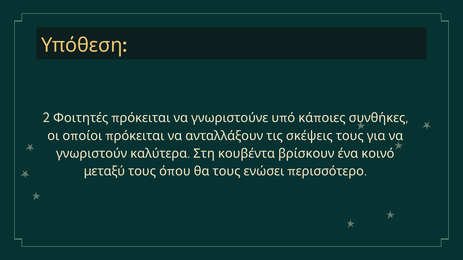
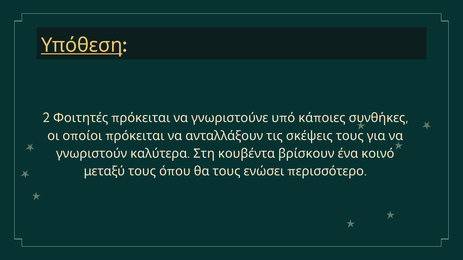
Υπόθεση underline: none -> present
